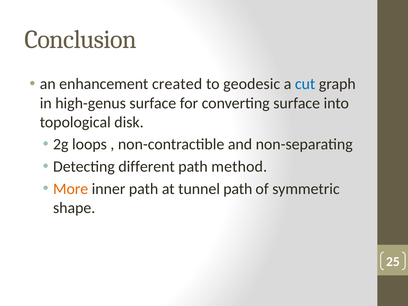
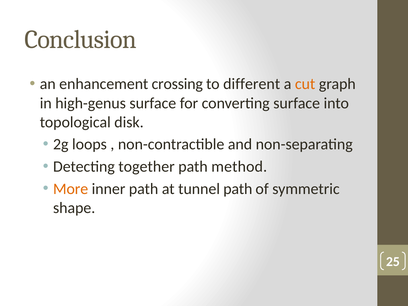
created: created -> crossing
geodesic: geodesic -> different
cut colour: blue -> orange
different: different -> together
